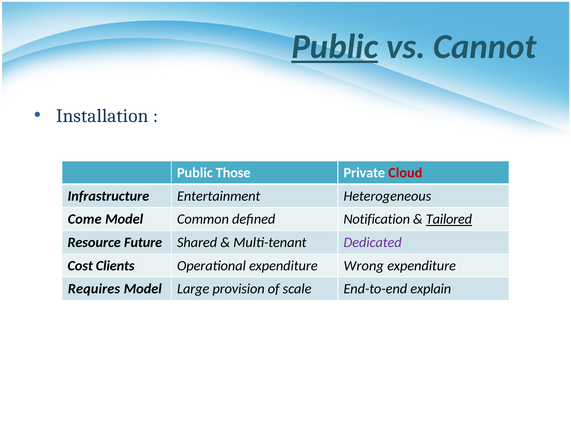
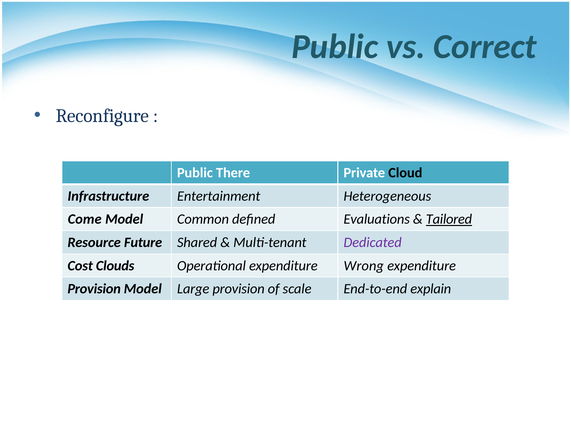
Public at (335, 47) underline: present -> none
Cannot: Cannot -> Correct
Installation: Installation -> Reconfigure
Those: Those -> There
Cloud colour: red -> black
Notification: Notification -> Evaluations
Clients: Clients -> Clouds
Requires at (94, 288): Requires -> Provision
